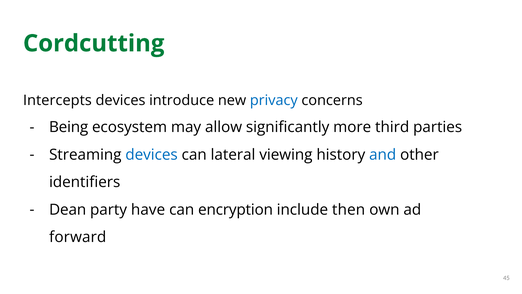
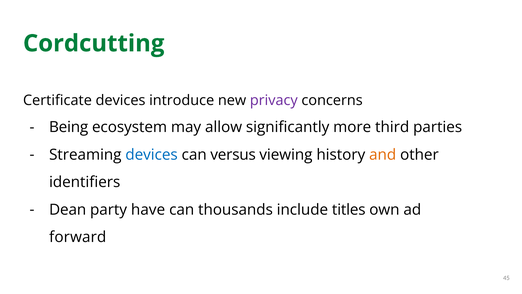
Intercepts: Intercepts -> Certificate
privacy colour: blue -> purple
lateral: lateral -> versus
and colour: blue -> orange
encryption: encryption -> thousands
then: then -> titles
